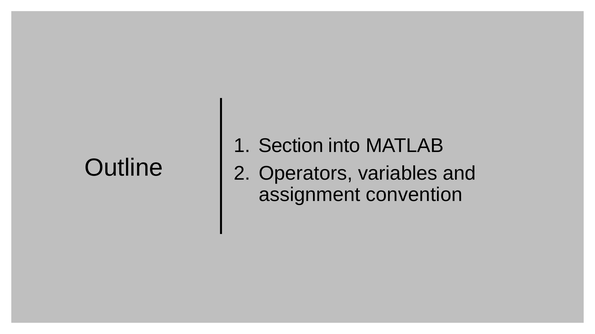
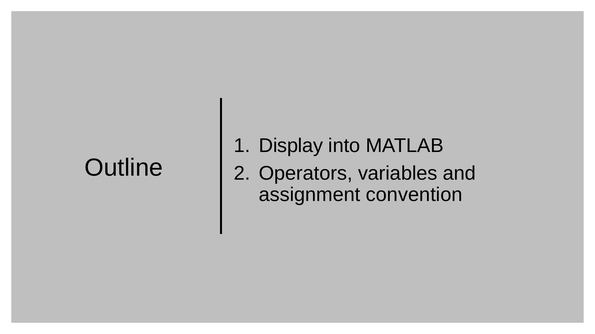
Section: Section -> Display
